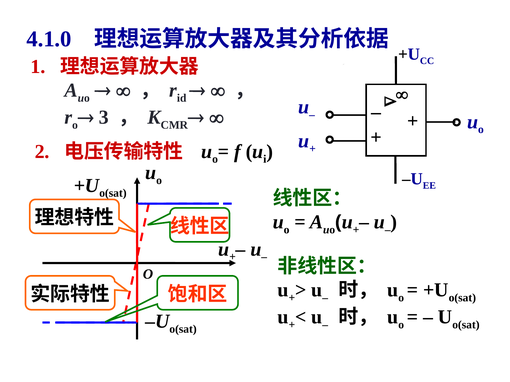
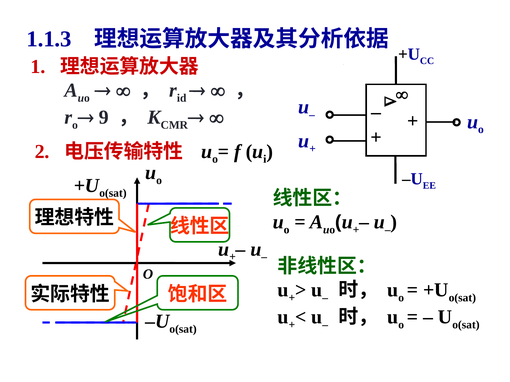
4.1.0: 4.1.0 -> 1.1.3
3: 3 -> 9
